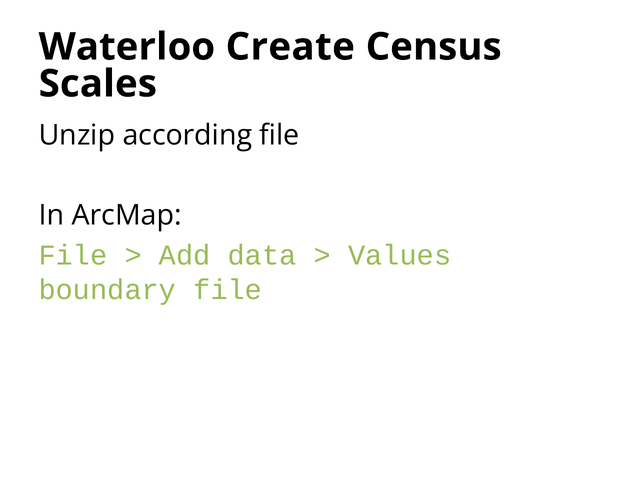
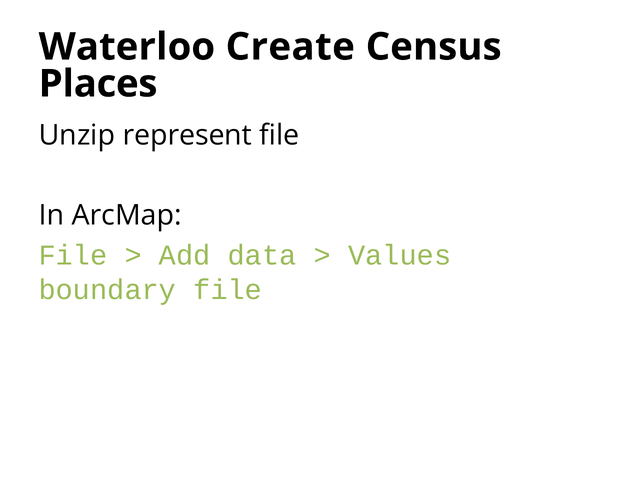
Scales: Scales -> Places
according: according -> represent
